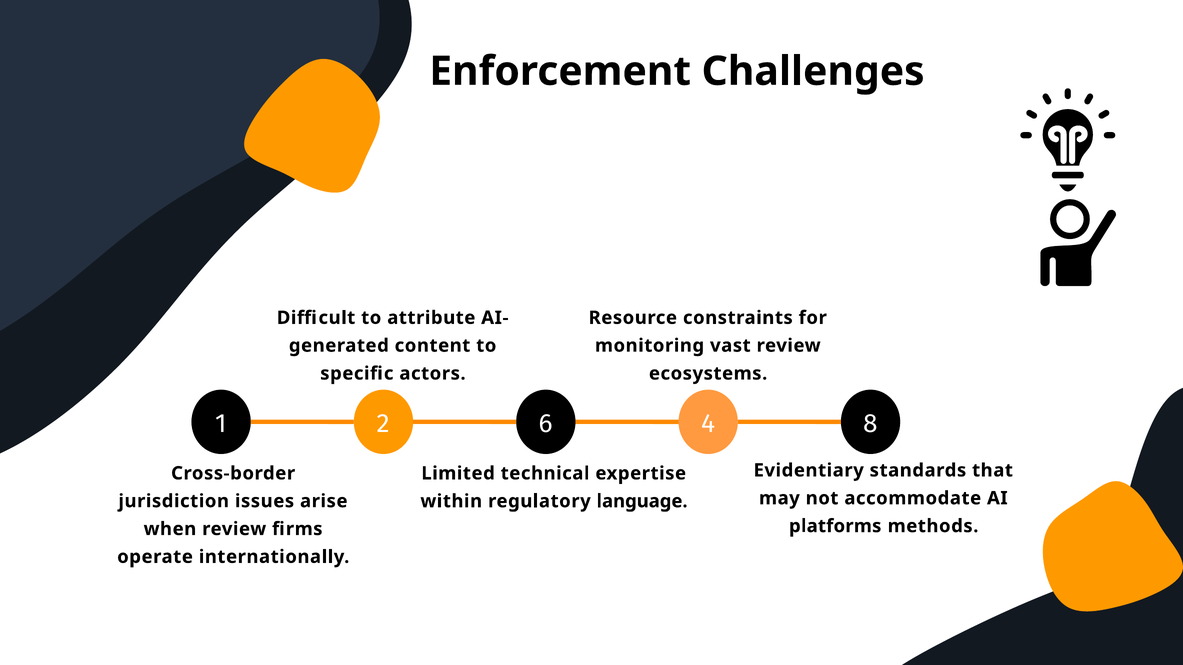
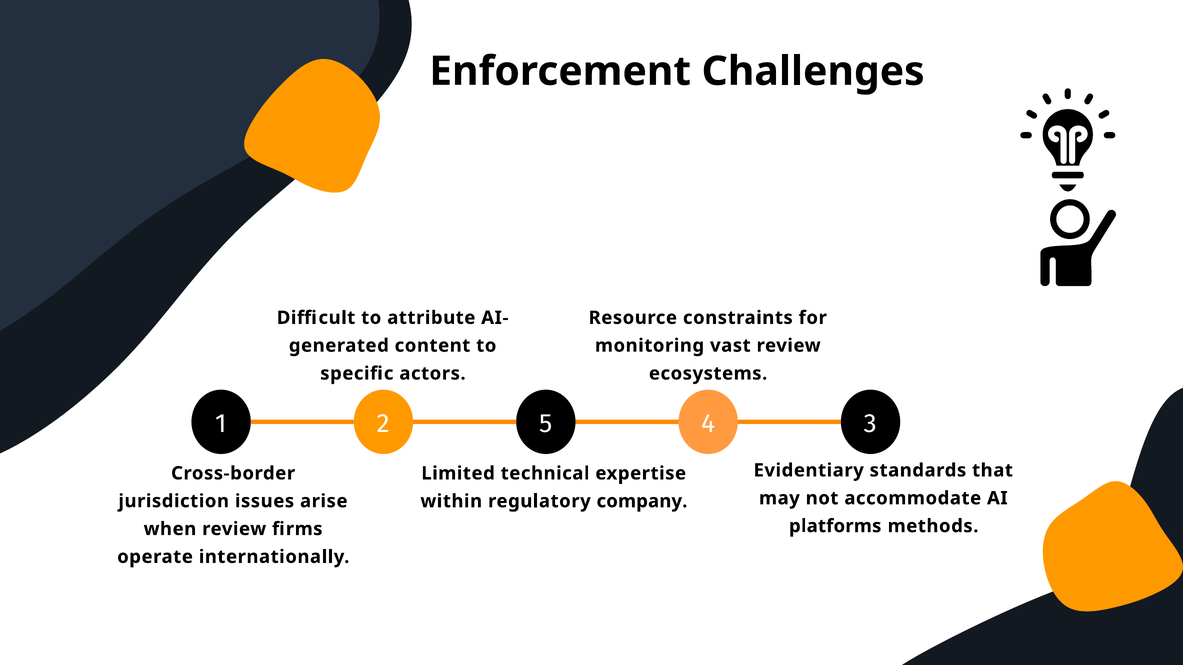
6: 6 -> 5
8: 8 -> 3
language: language -> company
